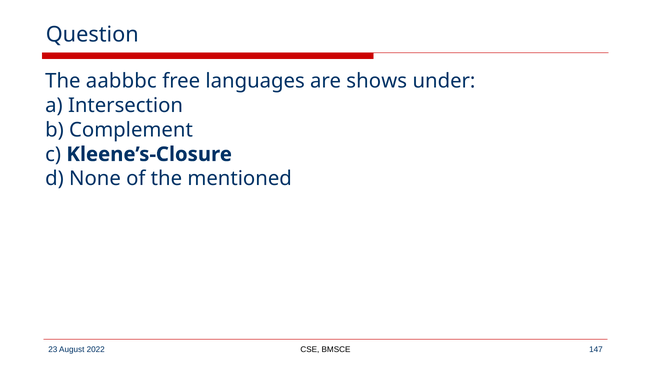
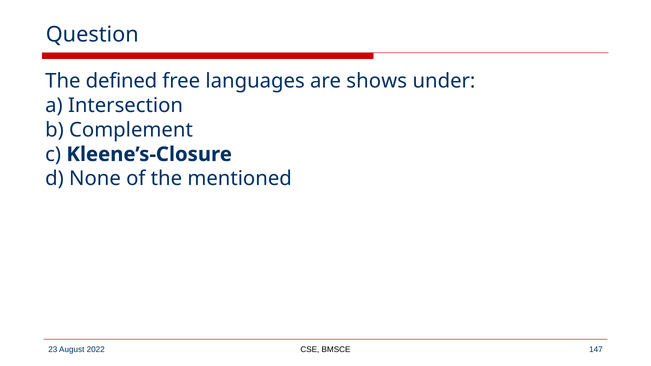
aabbbc: aabbbc -> defined
